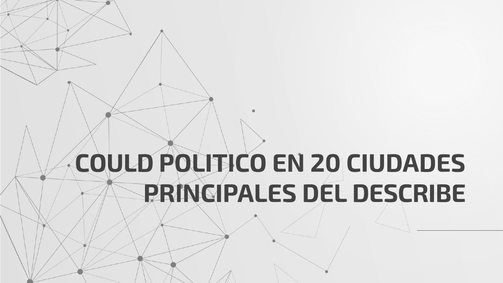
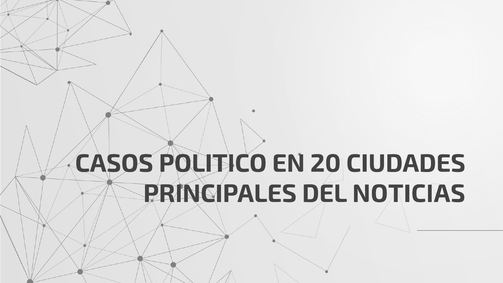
COULD: COULD -> CASOS
DESCRIBE: DESCRIBE -> NOTICIAS
